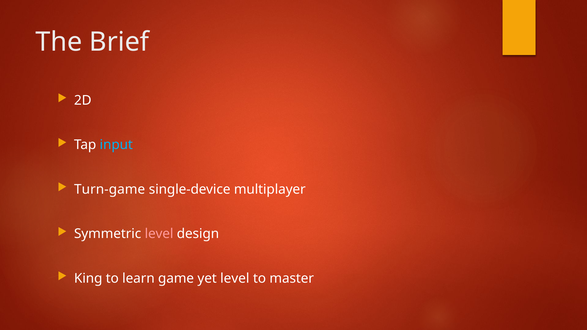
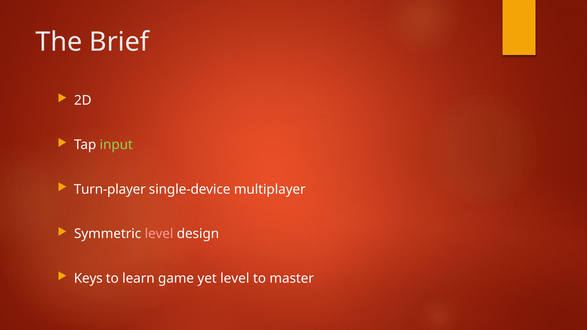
input colour: light blue -> light green
Turn-game: Turn-game -> Turn-player
King: King -> Keys
